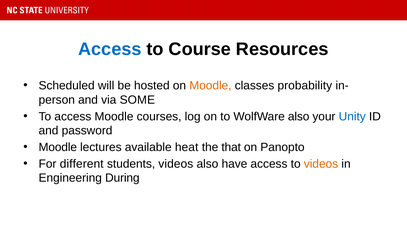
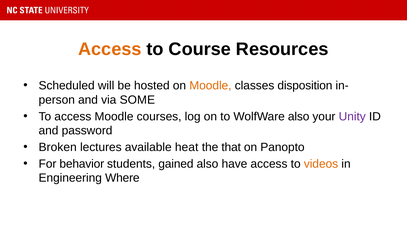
Access at (110, 49) colour: blue -> orange
probability: probability -> disposition
Unity colour: blue -> purple
Moodle at (58, 147): Moodle -> Broken
different: different -> behavior
students videos: videos -> gained
During: During -> Where
